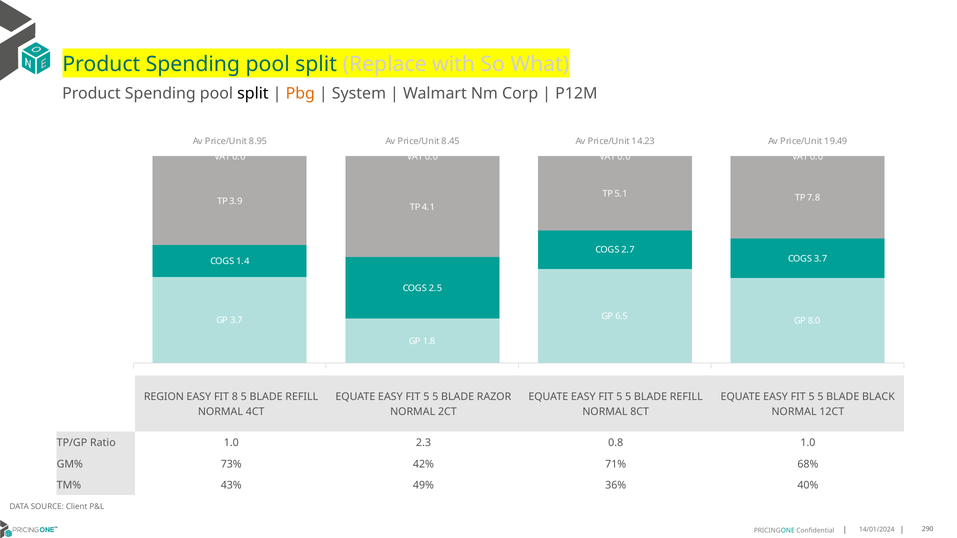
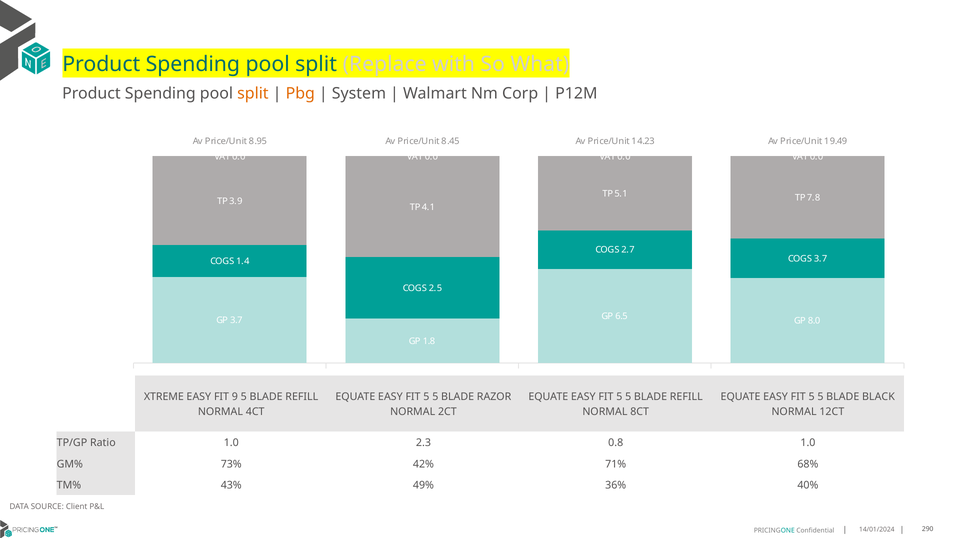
split at (253, 93) colour: black -> orange
REGION: REGION -> XTREME
8: 8 -> 9
